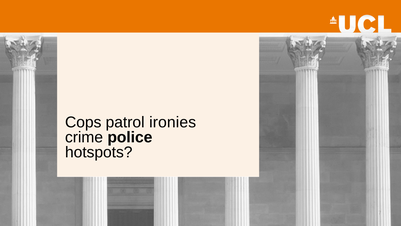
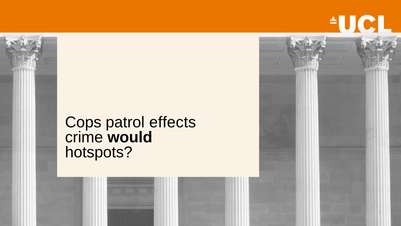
ironies: ironies -> effects
police: police -> would
